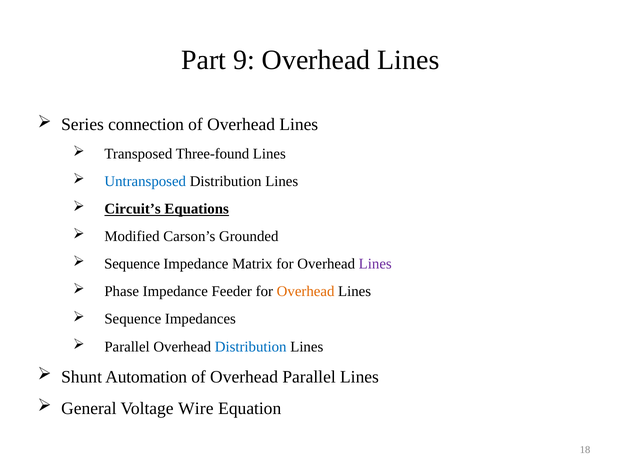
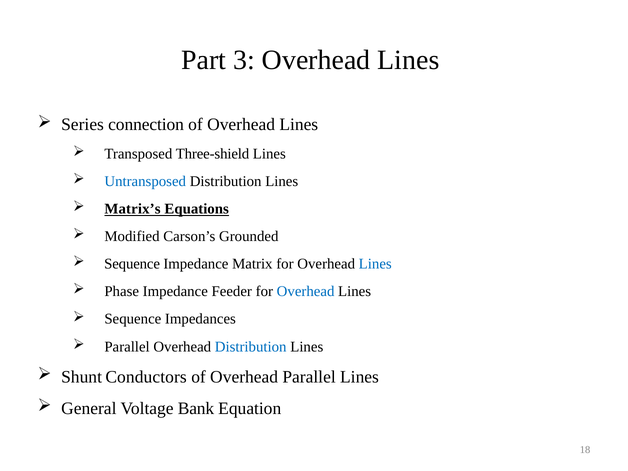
9: 9 -> 3
Three-found: Three-found -> Three-shield
Circuit’s: Circuit’s -> Matrix’s
Lines at (375, 264) colour: purple -> blue
Overhead at (306, 292) colour: orange -> blue
Automation: Automation -> Conductors
Wire: Wire -> Bank
